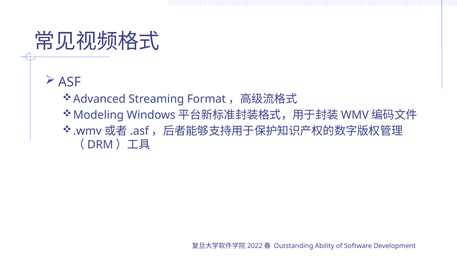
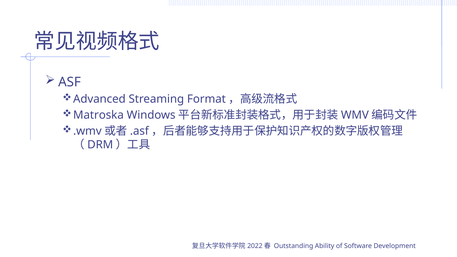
Modeling: Modeling -> Matroska
